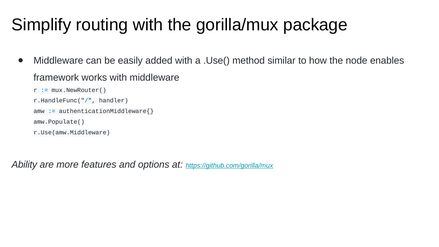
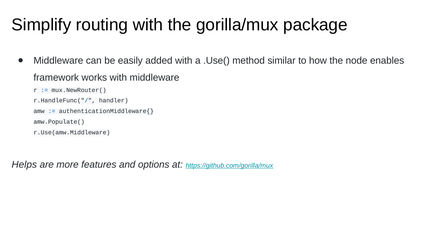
Ability: Ability -> Helps
